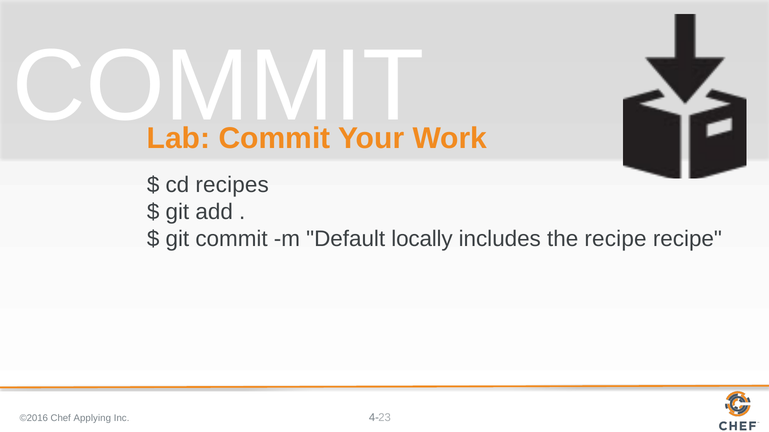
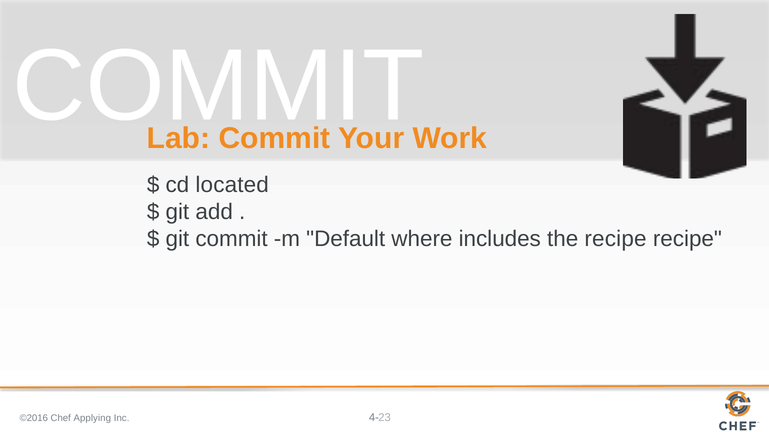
recipes: recipes -> located
locally: locally -> where
